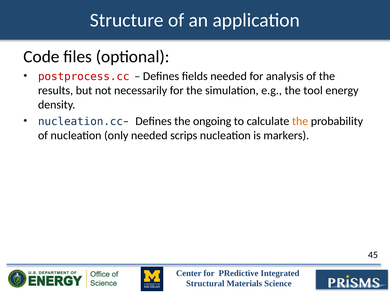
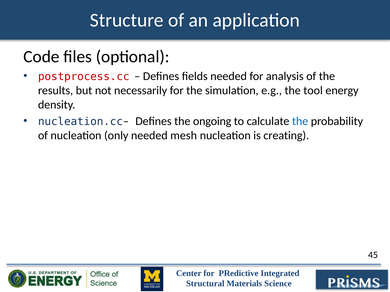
the at (300, 121) colour: orange -> blue
scrips: scrips -> mesh
markers: markers -> creating
